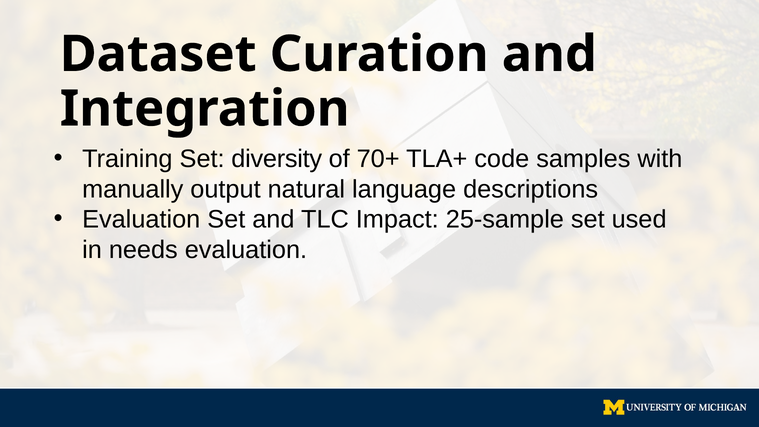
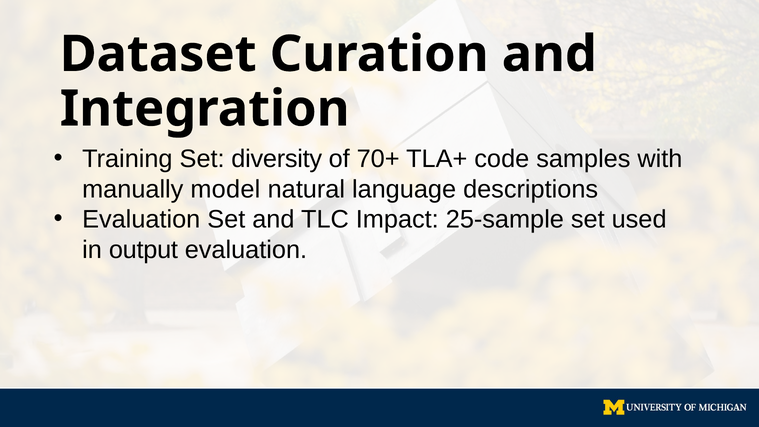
output: output -> model
needs: needs -> output
